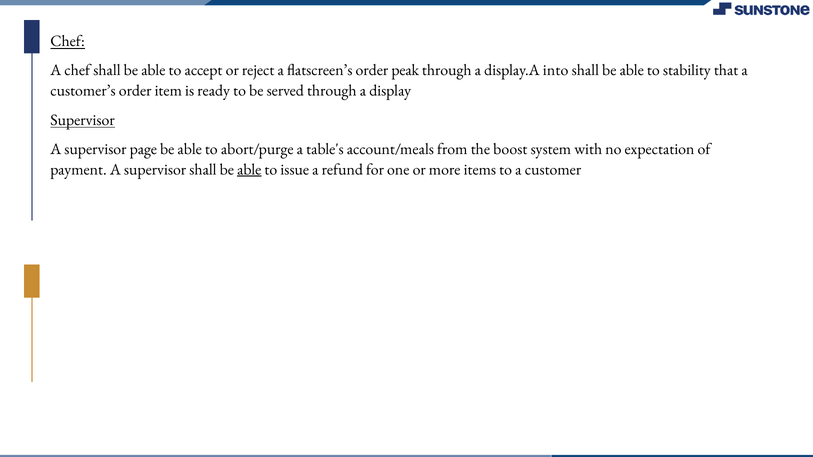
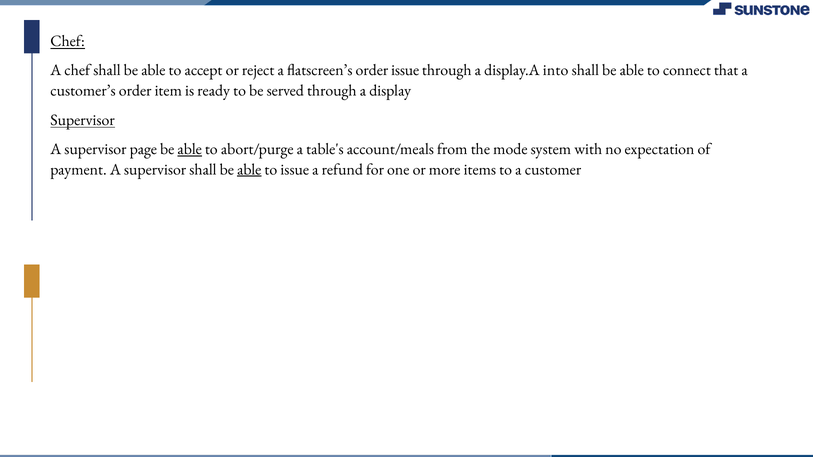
order peak: peak -> issue
stability: stability -> connect
able at (190, 149) underline: none -> present
boost: boost -> mode
